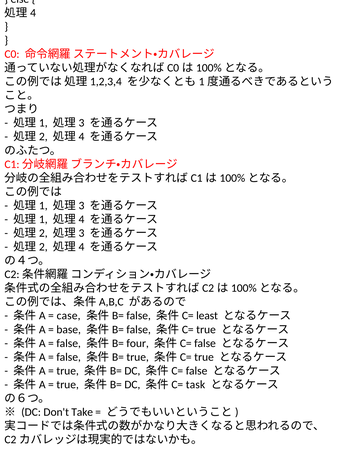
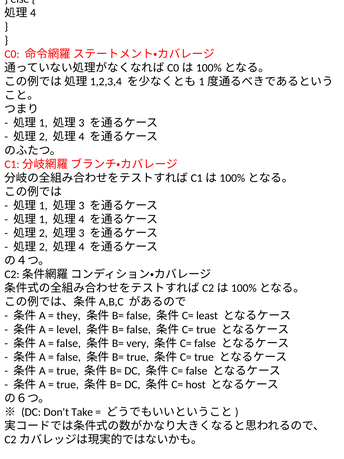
case: case -> they
base: base -> level
four: four -> very
task: task -> host
